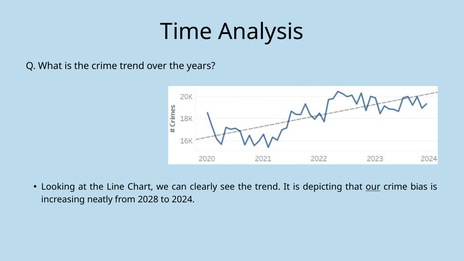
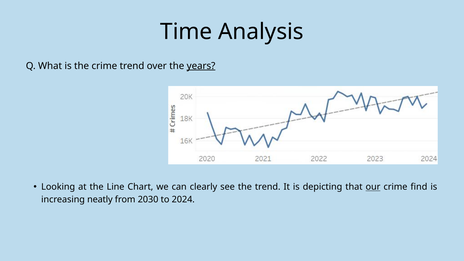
years underline: none -> present
bias: bias -> find
2028: 2028 -> 2030
